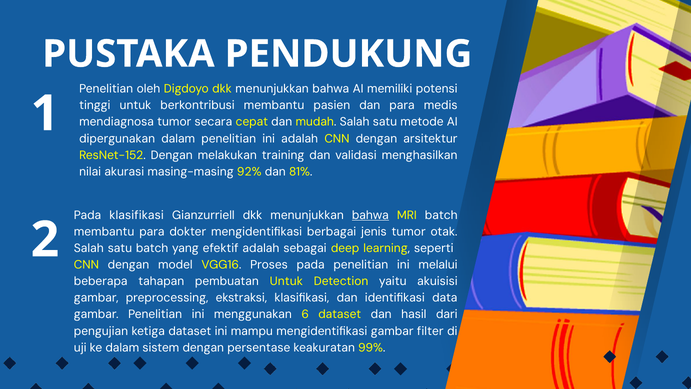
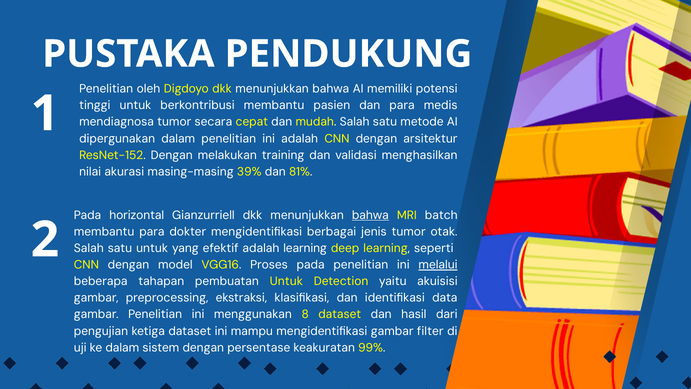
92%: 92% -> 39%
Pada klasifikasi: klasifikasi -> horizontal
satu batch: batch -> untuk
adalah sebagai: sebagai -> learning
melalui underline: none -> present
6: 6 -> 8
